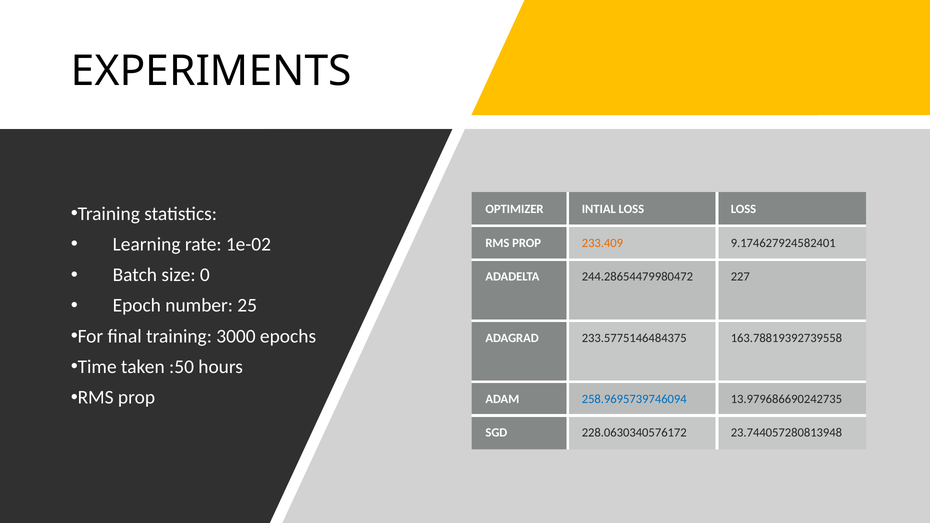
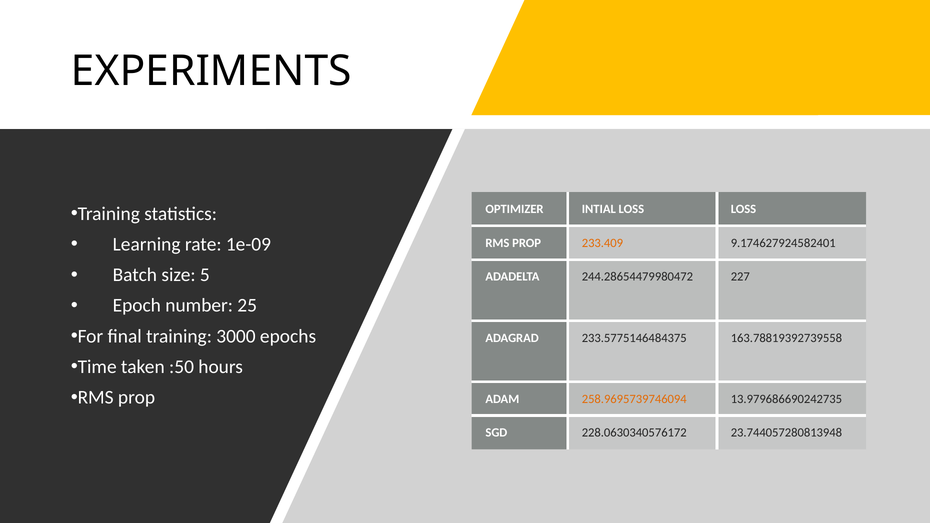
1e-02: 1e-02 -> 1e-09
0: 0 -> 5
258.9695739746094 colour: blue -> orange
